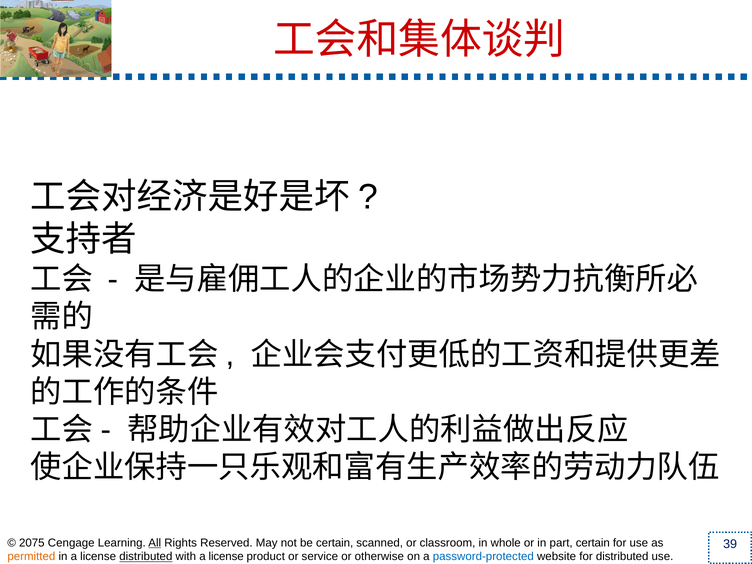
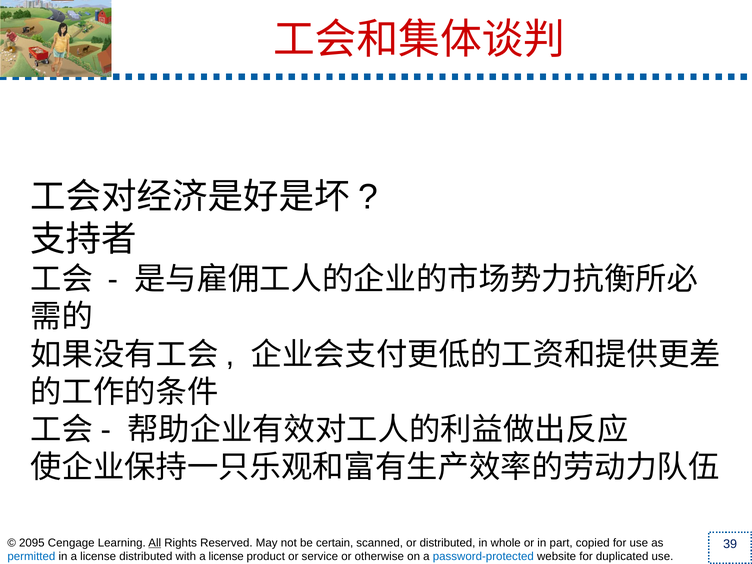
2075: 2075 -> 2095
or classroom: classroom -> distributed
part certain: certain -> copied
permitted colour: orange -> blue
distributed at (146, 557) underline: present -> none
for distributed: distributed -> duplicated
